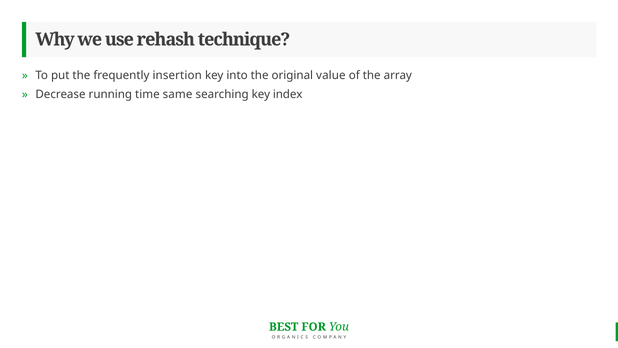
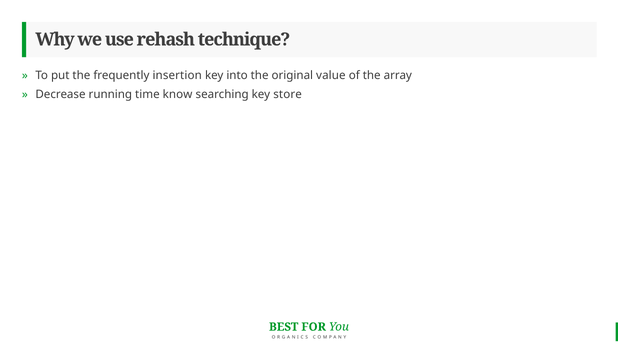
same: same -> know
index: index -> store
